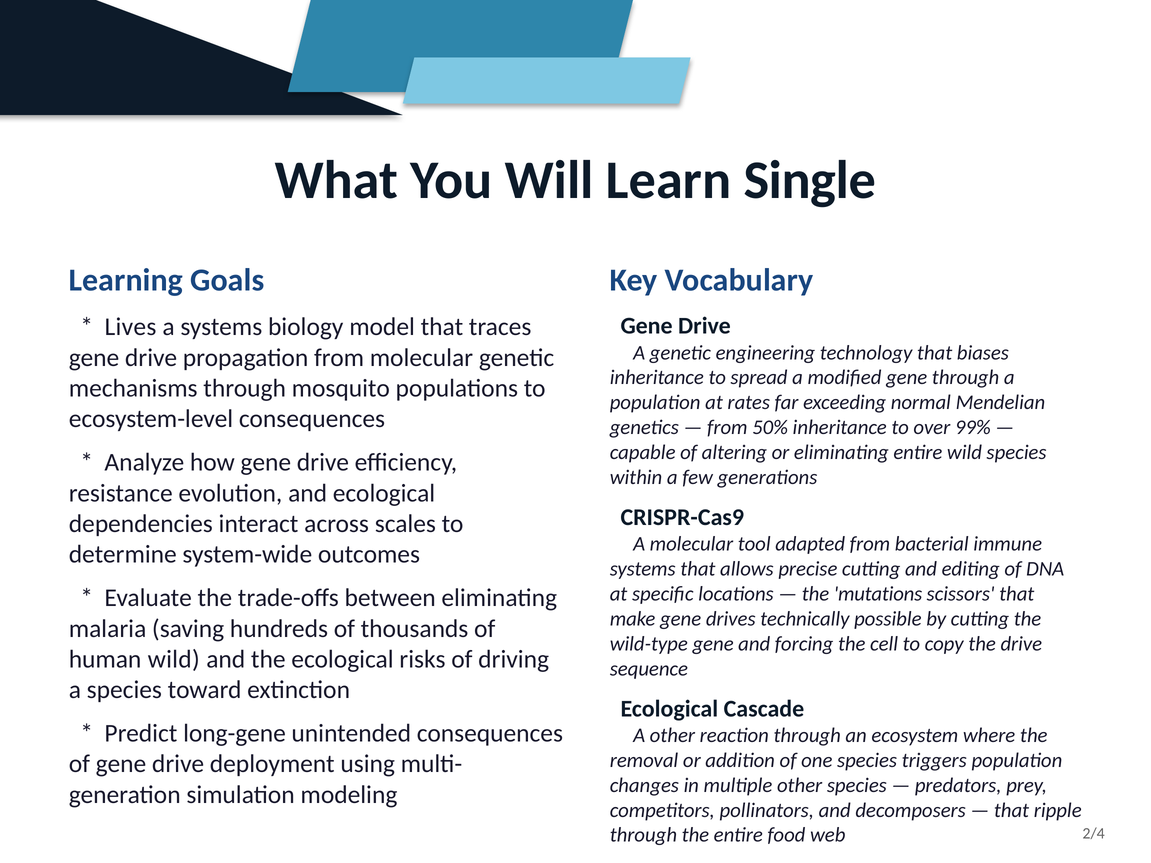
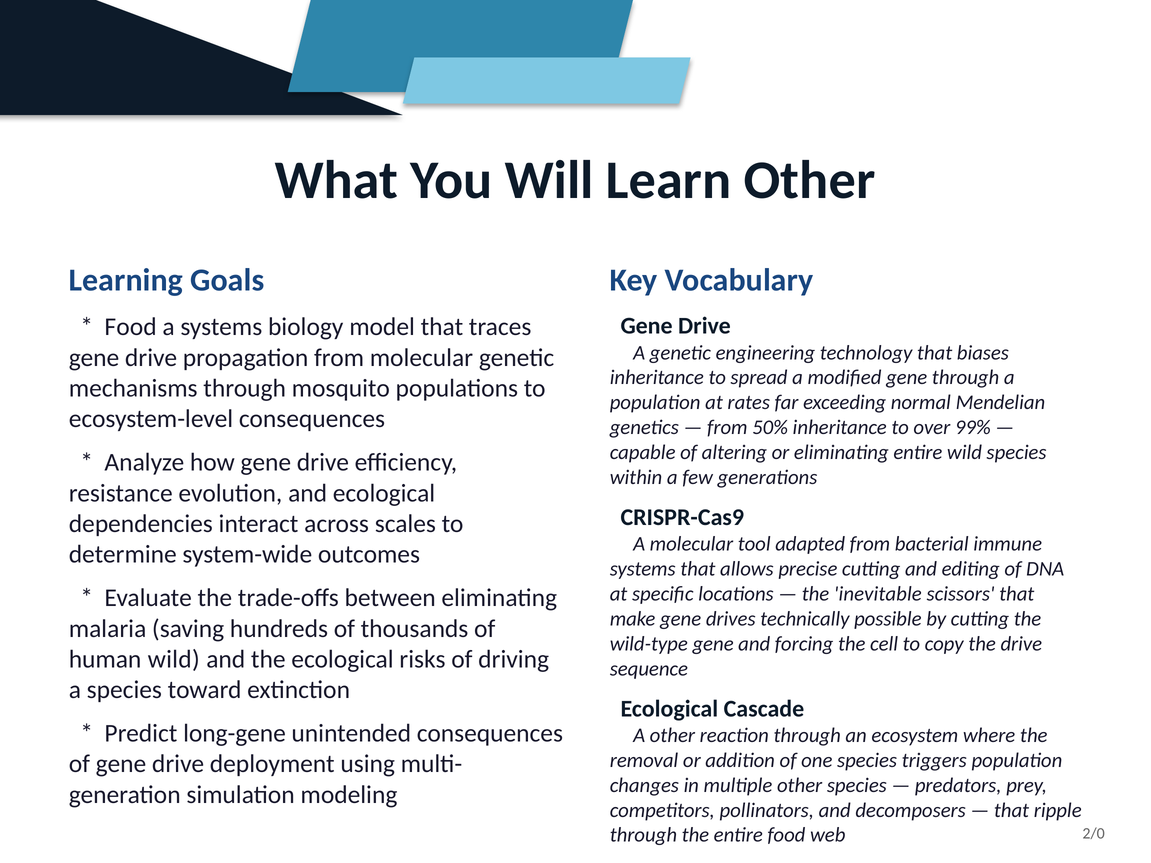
Learn Single: Single -> Other
Lives at (130, 327): Lives -> Food
mutations at (878, 594): mutations -> inevitable
2/4: 2/4 -> 2/0
